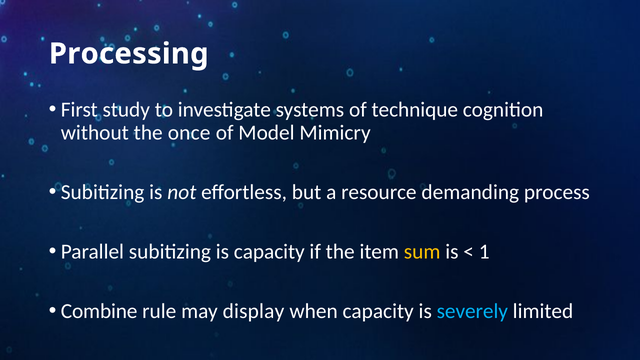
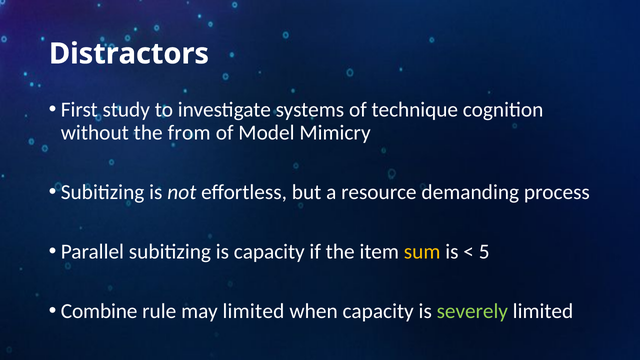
Processing: Processing -> Distractors
once: once -> from
1: 1 -> 5
may display: display -> limited
severely colour: light blue -> light green
